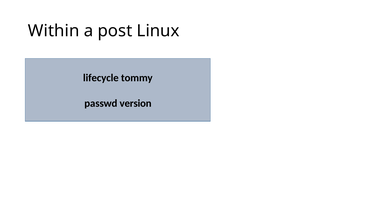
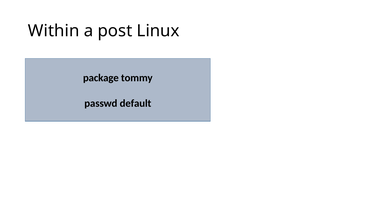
lifecycle: lifecycle -> package
version: version -> default
